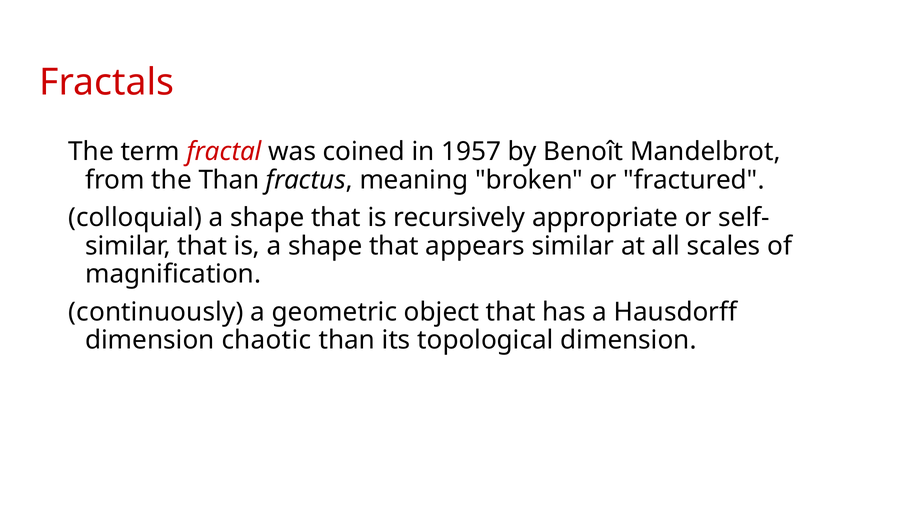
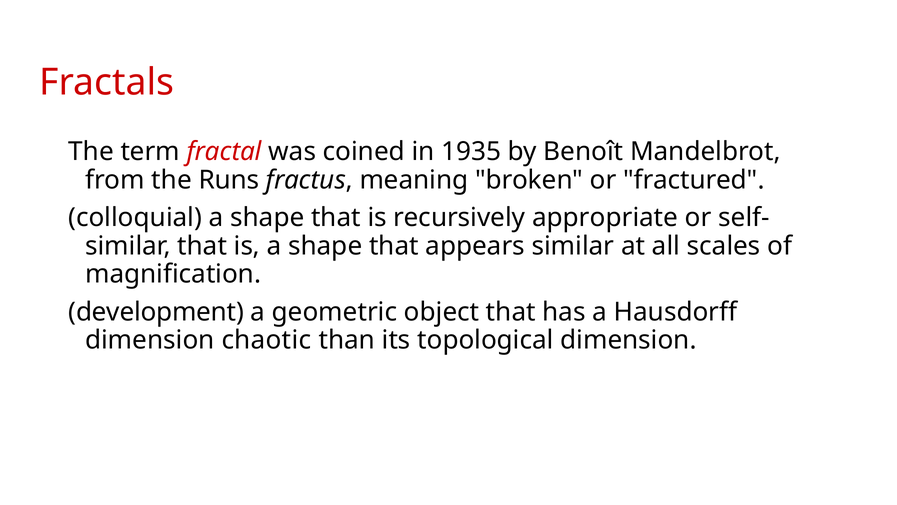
1957: 1957 -> 1935
the Than: Than -> Runs
continuously: continuously -> development
